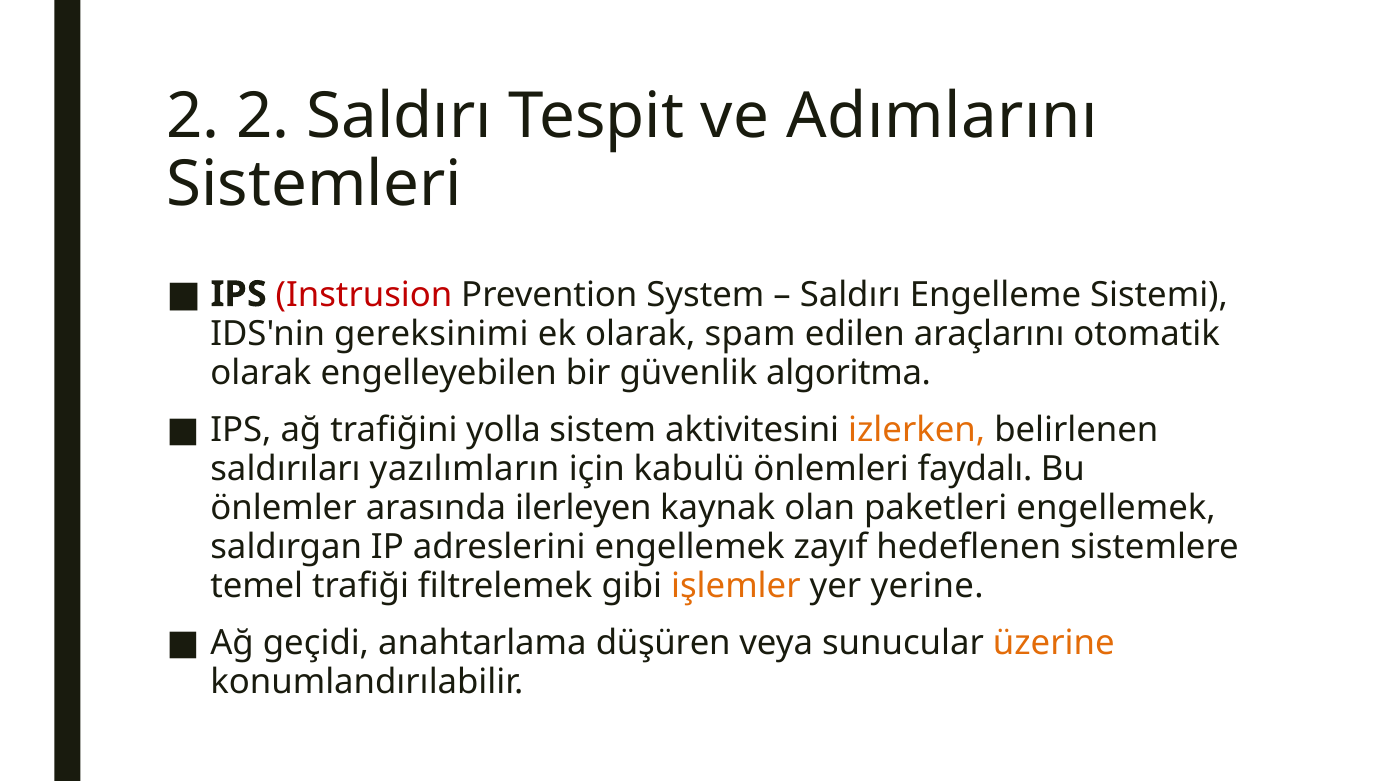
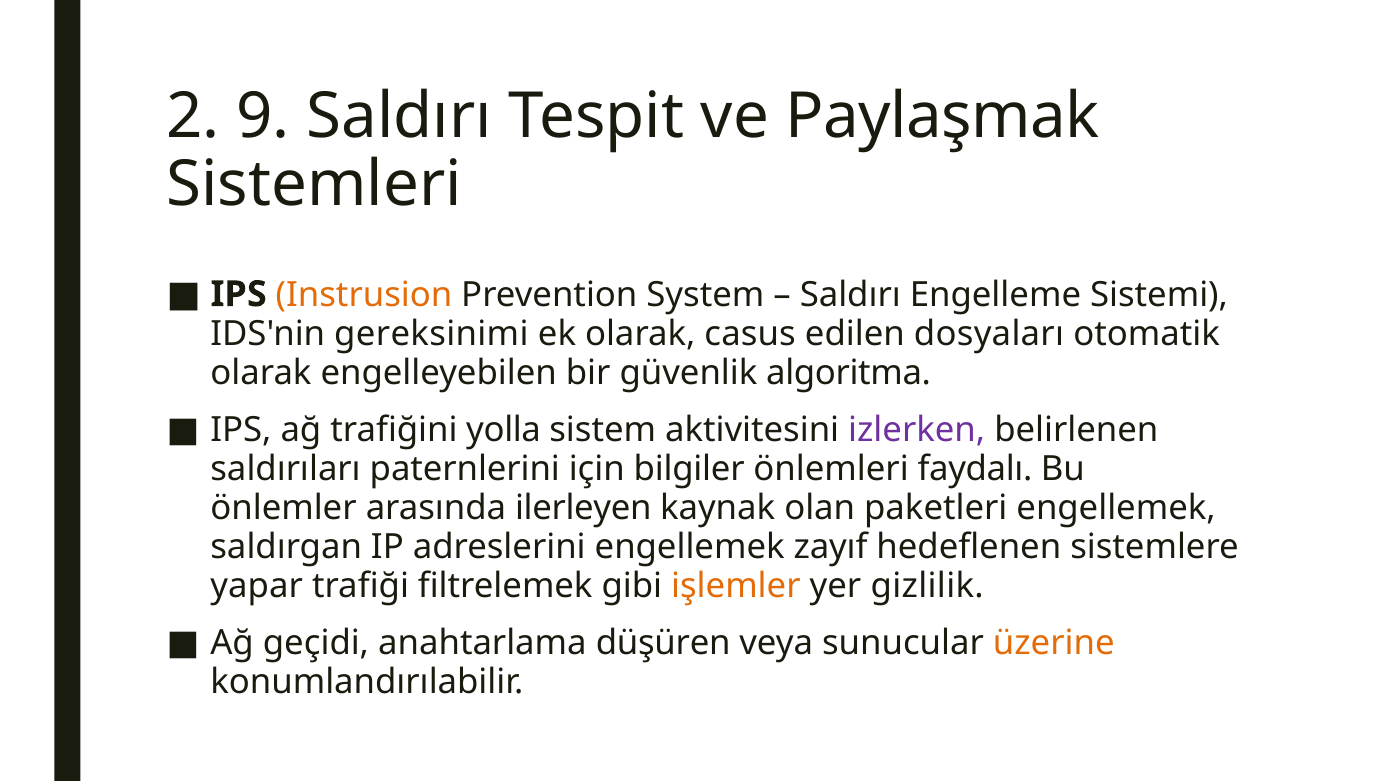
2 2: 2 -> 9
Adımlarını: Adımlarını -> Paylaşmak
Instrusion colour: red -> orange
spam: spam -> casus
araçlarını: araçlarını -> dosyaları
izlerken colour: orange -> purple
yazılımların: yazılımların -> paternlerini
kabulü: kabulü -> bilgiler
temel: temel -> yapar
yerine: yerine -> gizlilik
